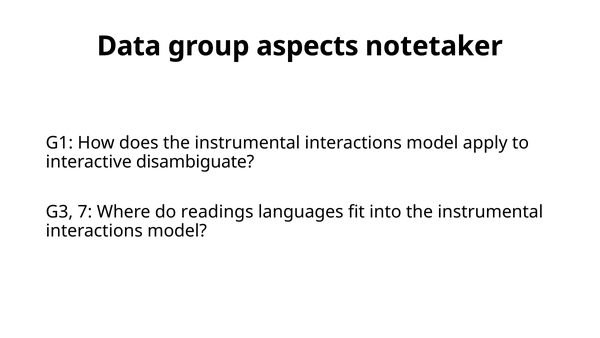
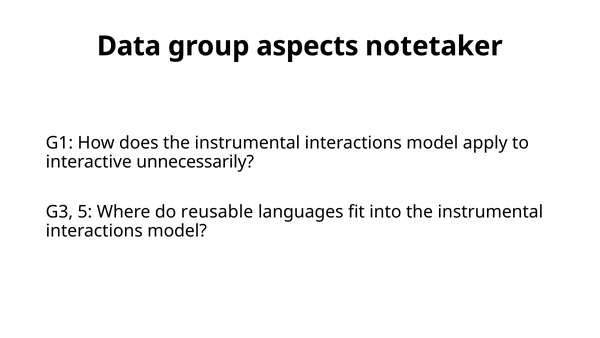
disambiguate: disambiguate -> unnecessarily
7: 7 -> 5
readings: readings -> reusable
